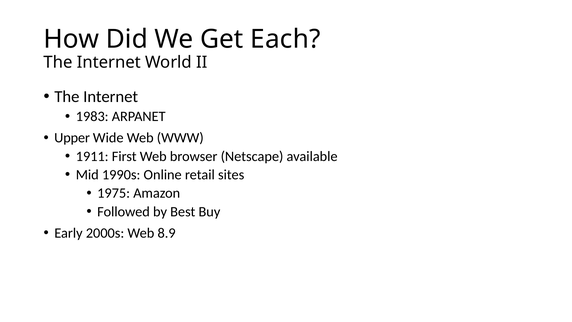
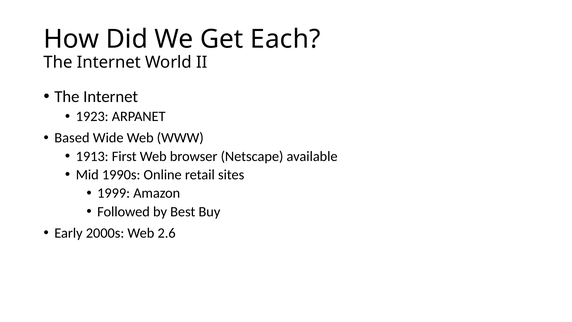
1983: 1983 -> 1923
Upper: Upper -> Based
1911: 1911 -> 1913
1975: 1975 -> 1999
8.9: 8.9 -> 2.6
